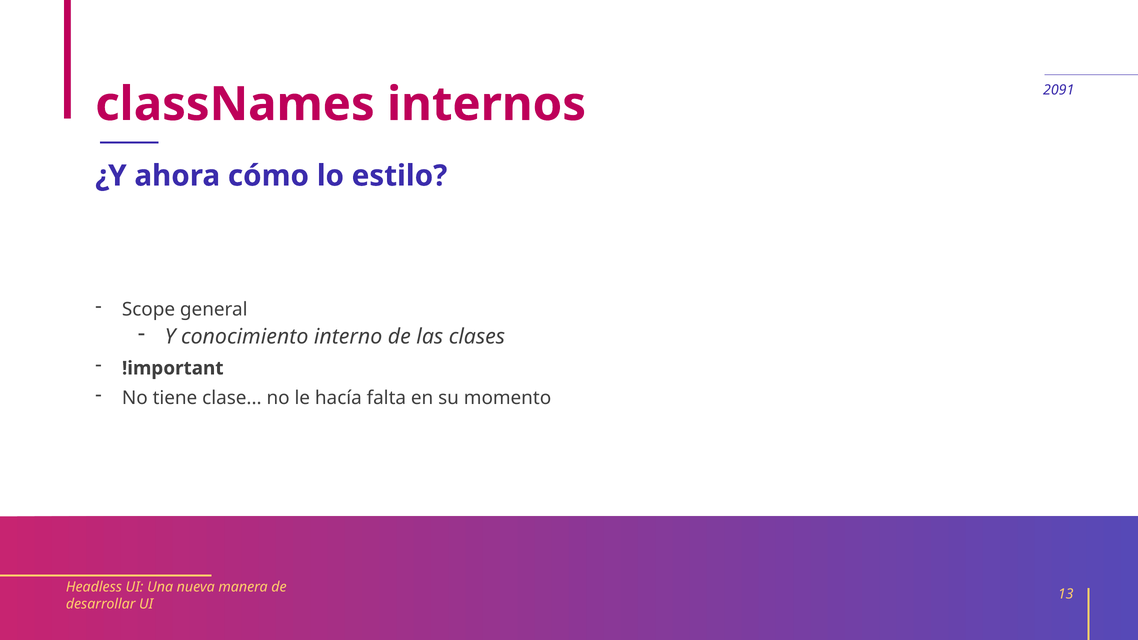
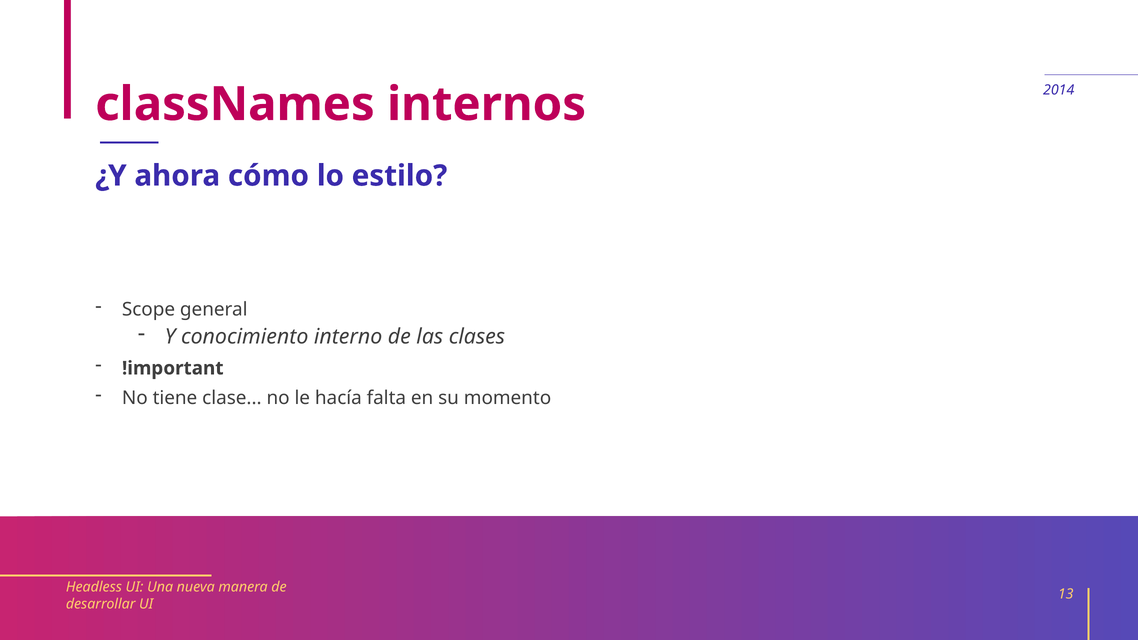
2091: 2091 -> 2014
